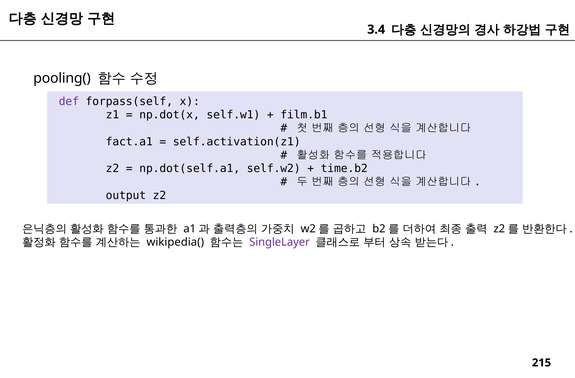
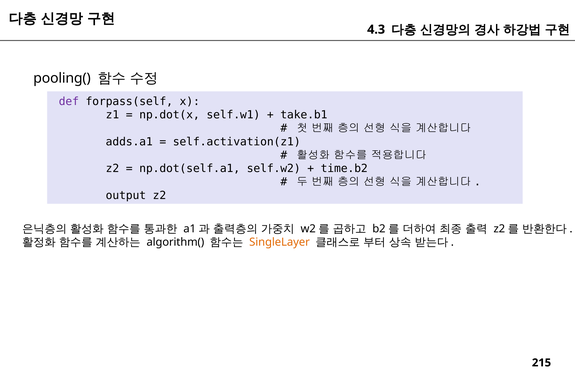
3.4: 3.4 -> 4.3
film.b1: film.b1 -> take.b1
fact.a1: fact.a1 -> adds.a1
wikipedia(: wikipedia( -> algorithm(
SingleLayer colour: purple -> orange
